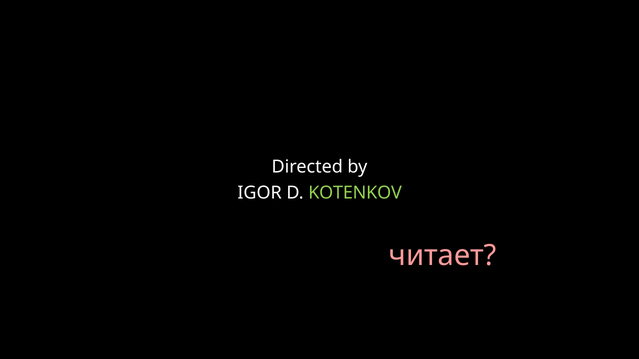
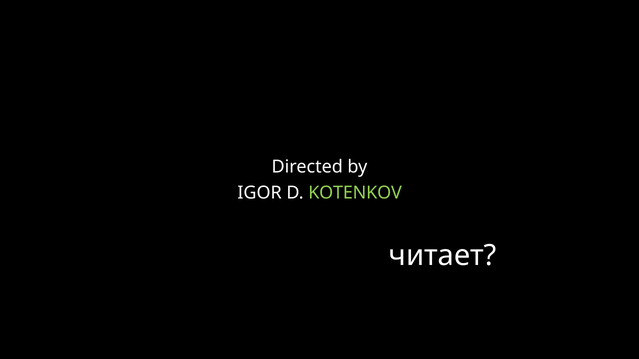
читает colour: pink -> white
